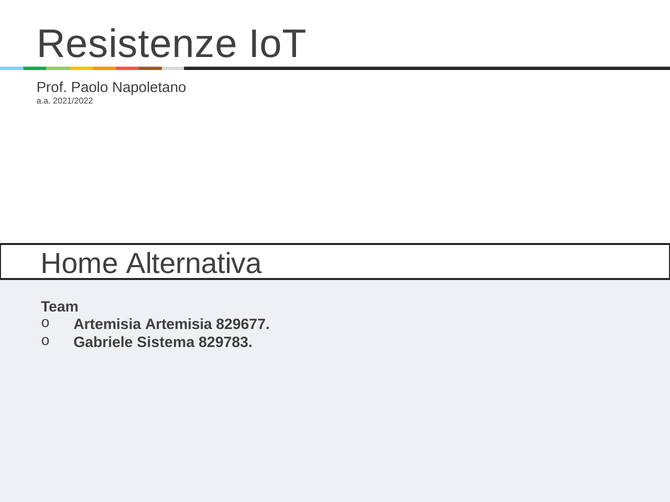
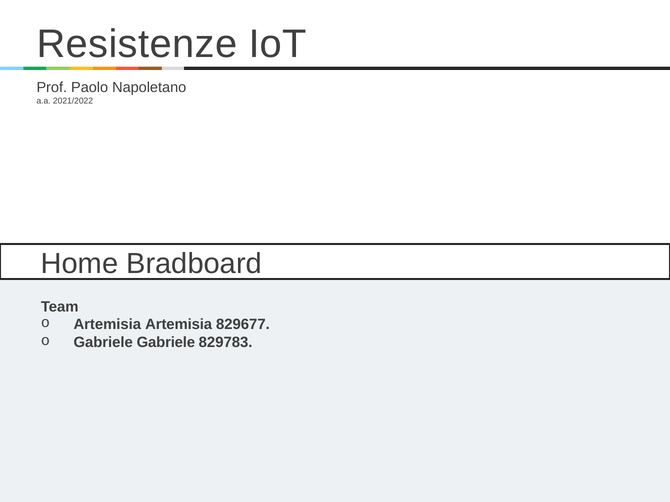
Alternativa: Alternativa -> Bradboard
Gabriele Sistema: Sistema -> Gabriele
